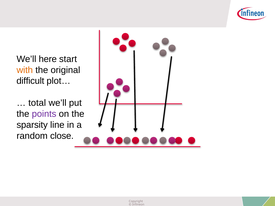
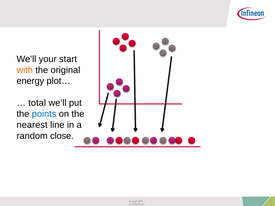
here: here -> your
difficult: difficult -> energy
points colour: purple -> blue
sparsity: sparsity -> nearest
